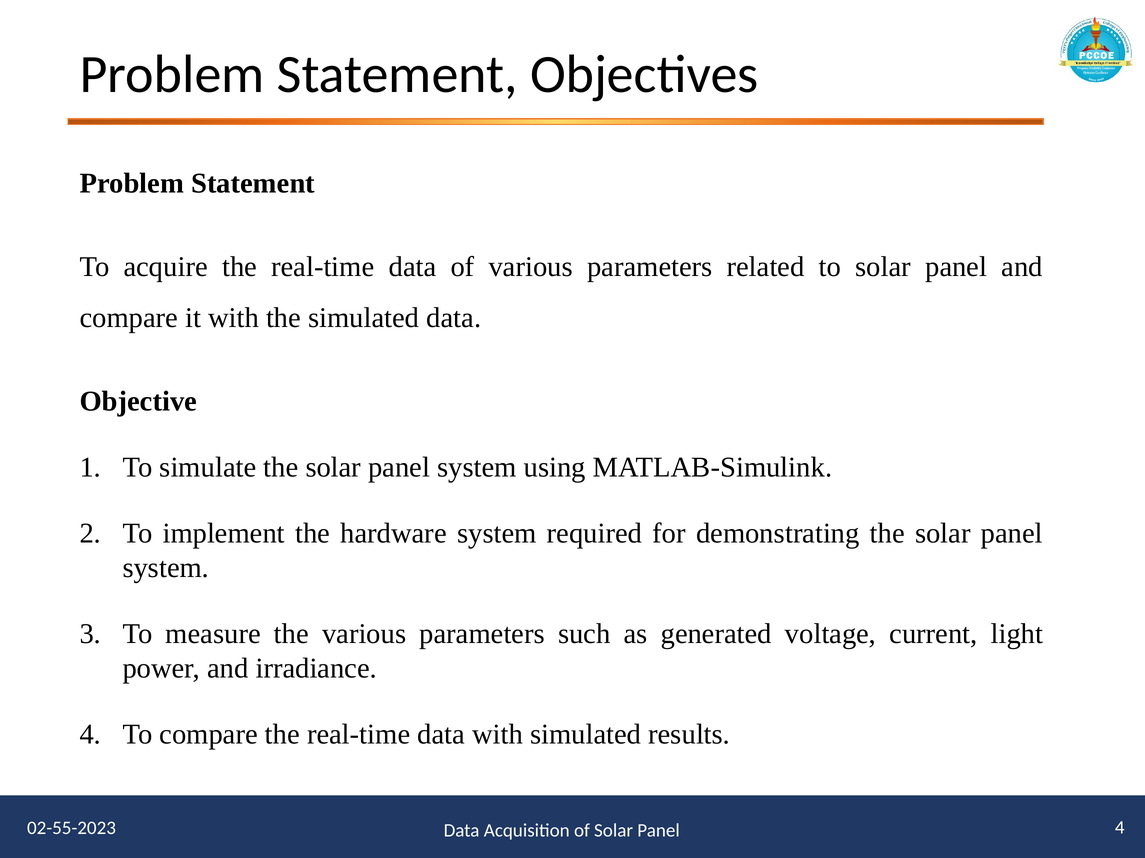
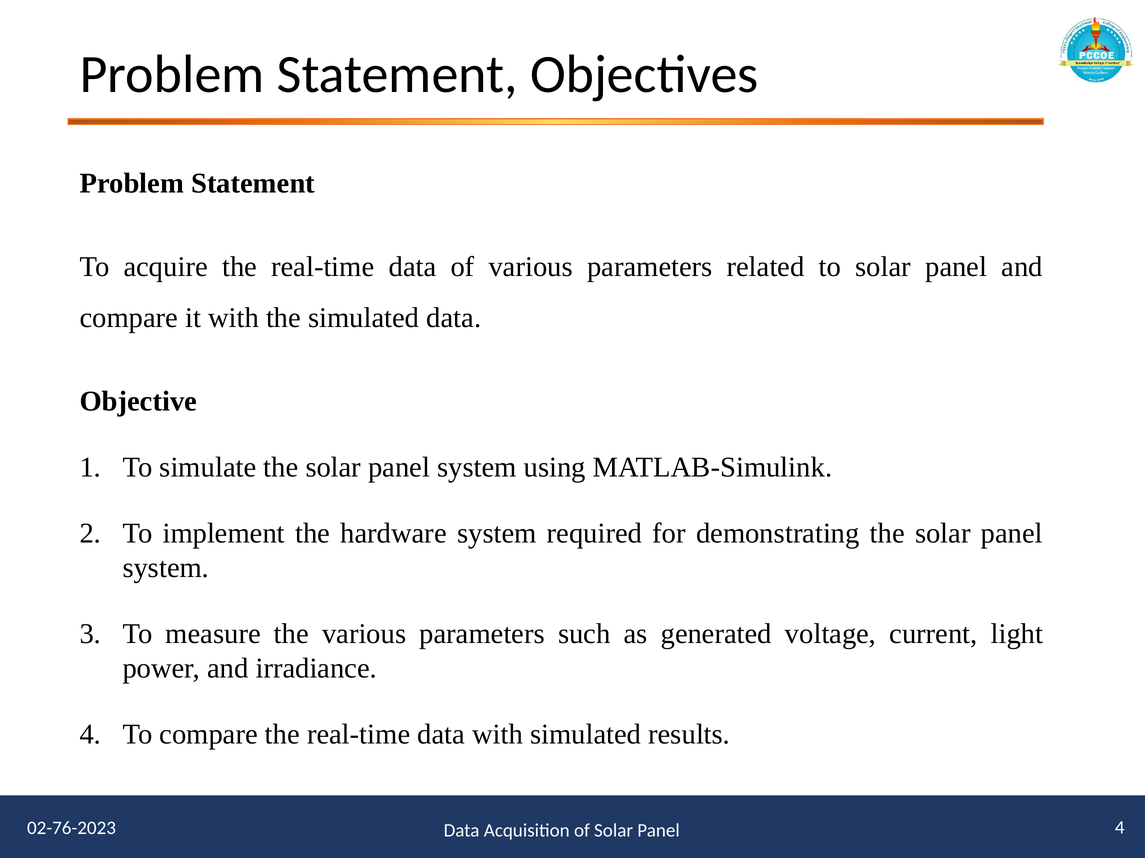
02-55-2023: 02-55-2023 -> 02-76-2023
